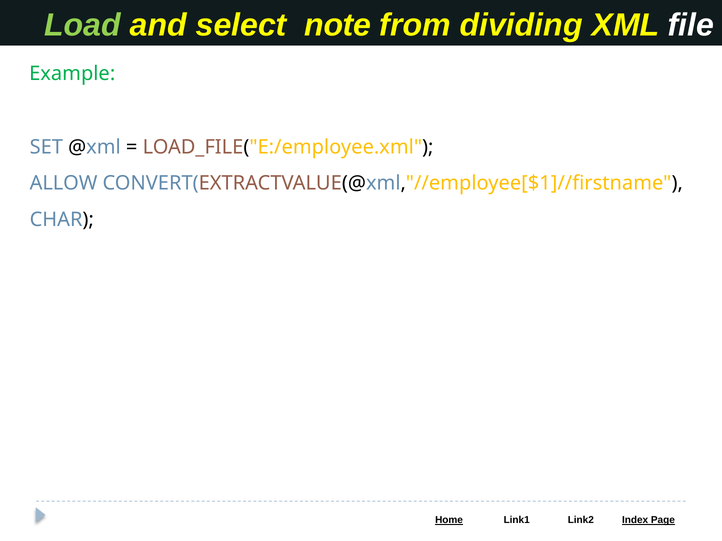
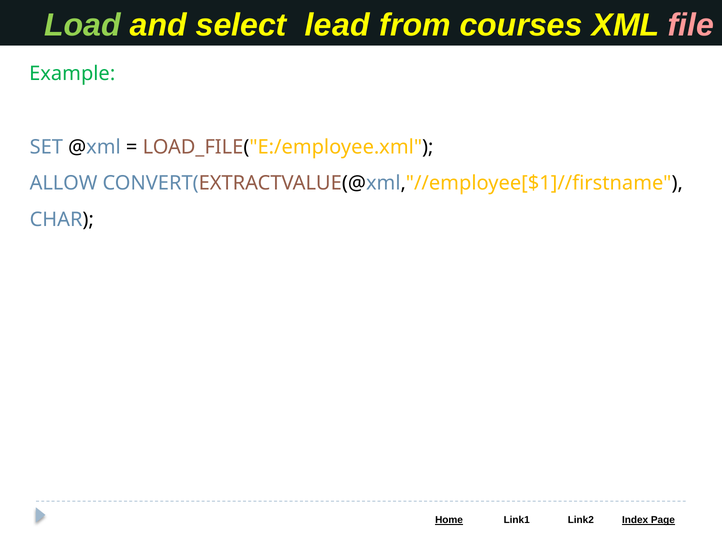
note: note -> lead
dividing: dividing -> courses
file colour: white -> pink
